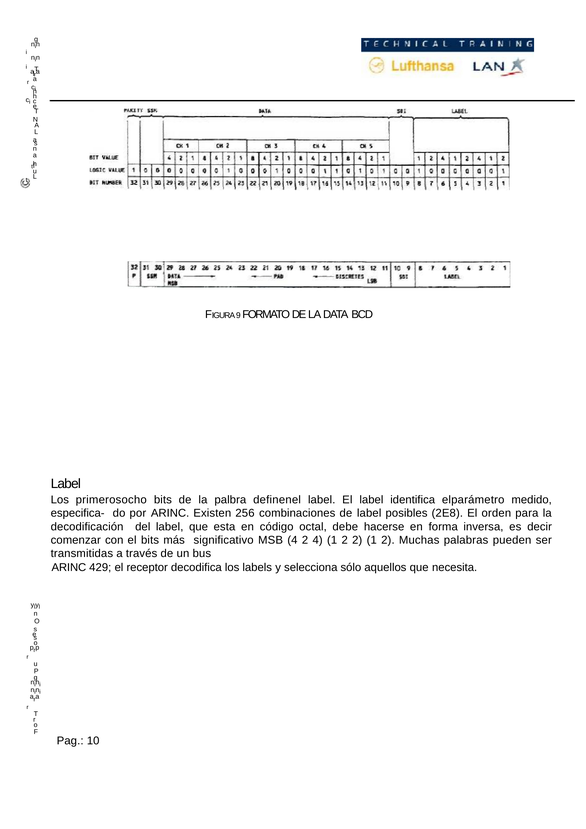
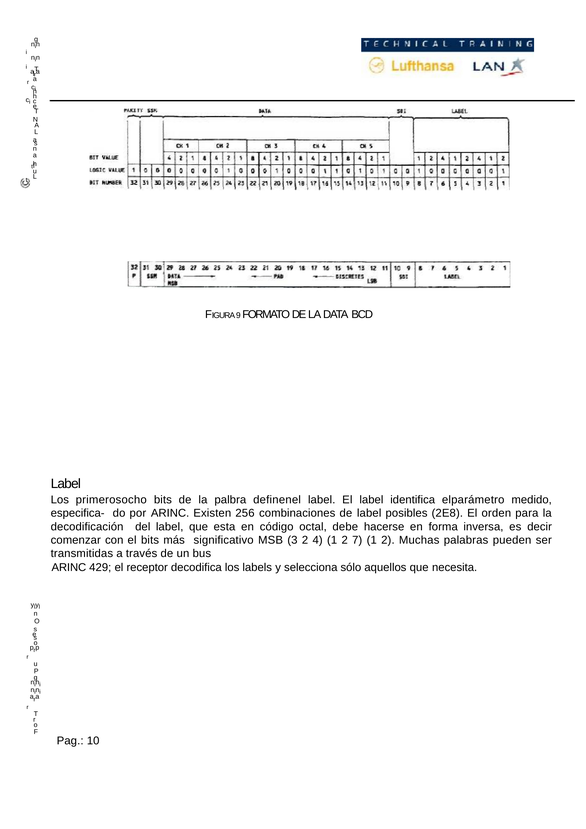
MSB 4: 4 -> 3
2 2: 2 -> 7
